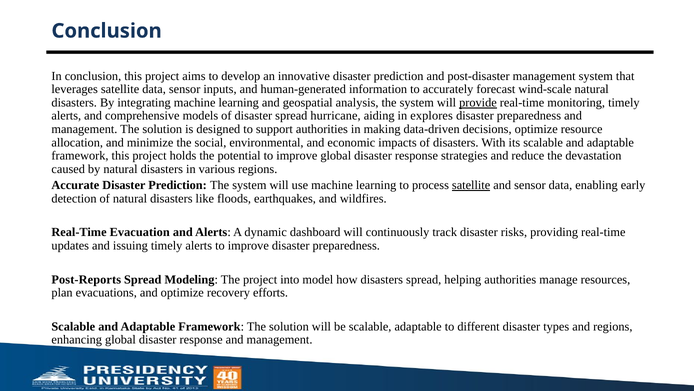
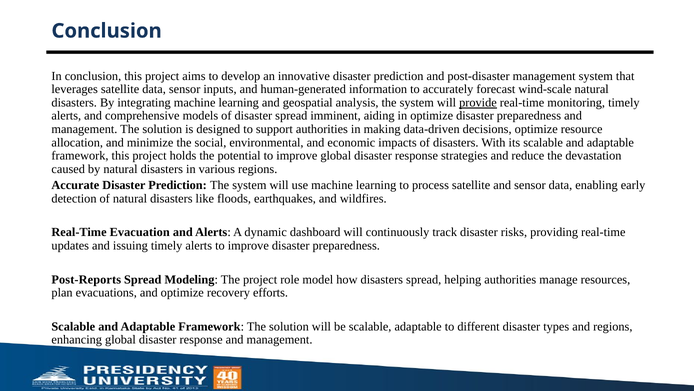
hurricane: hurricane -> imminent
in explores: explores -> optimize
satellite at (471, 185) underline: present -> none
into: into -> role
